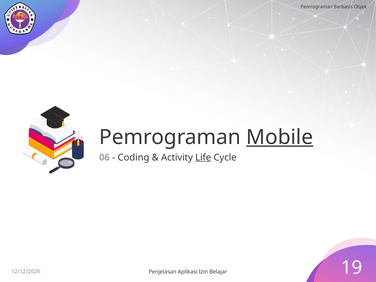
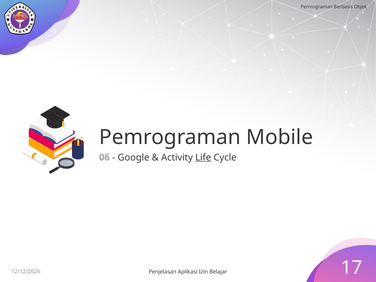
Mobile underline: present -> none
Coding: Coding -> Google
19: 19 -> 17
